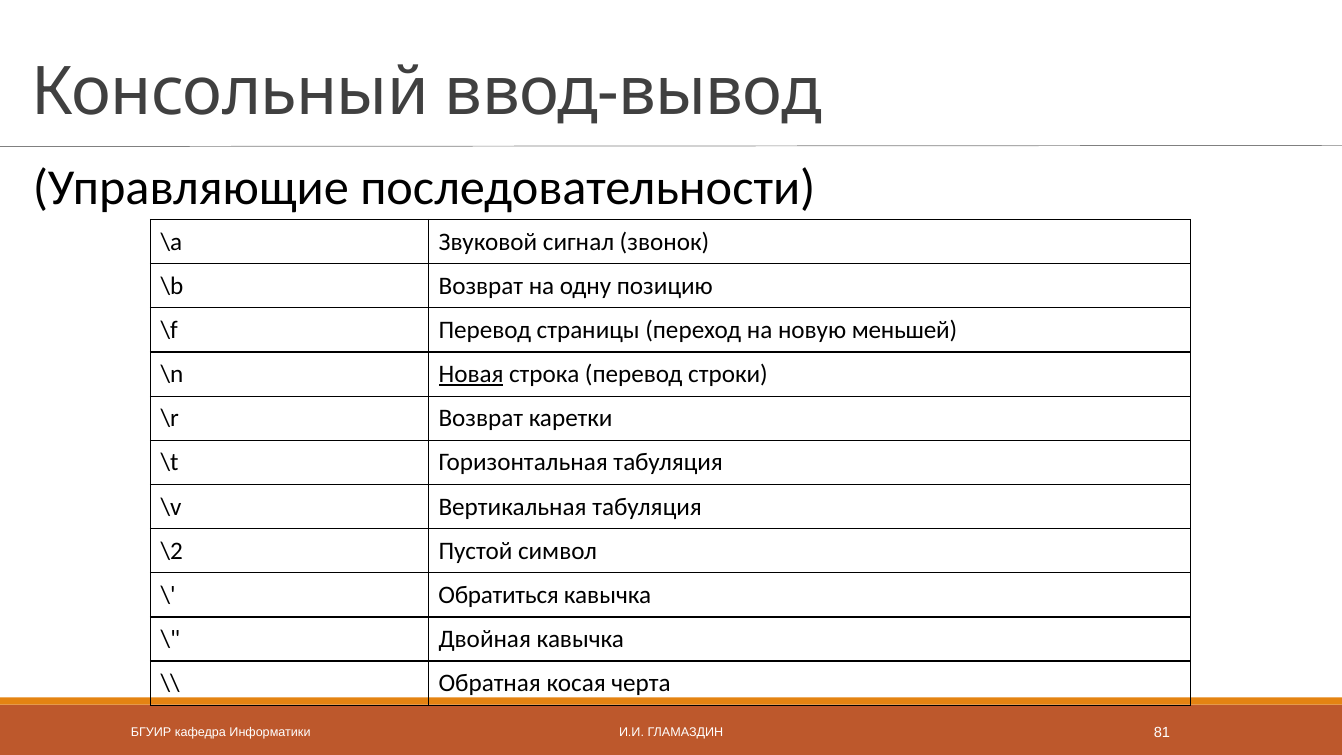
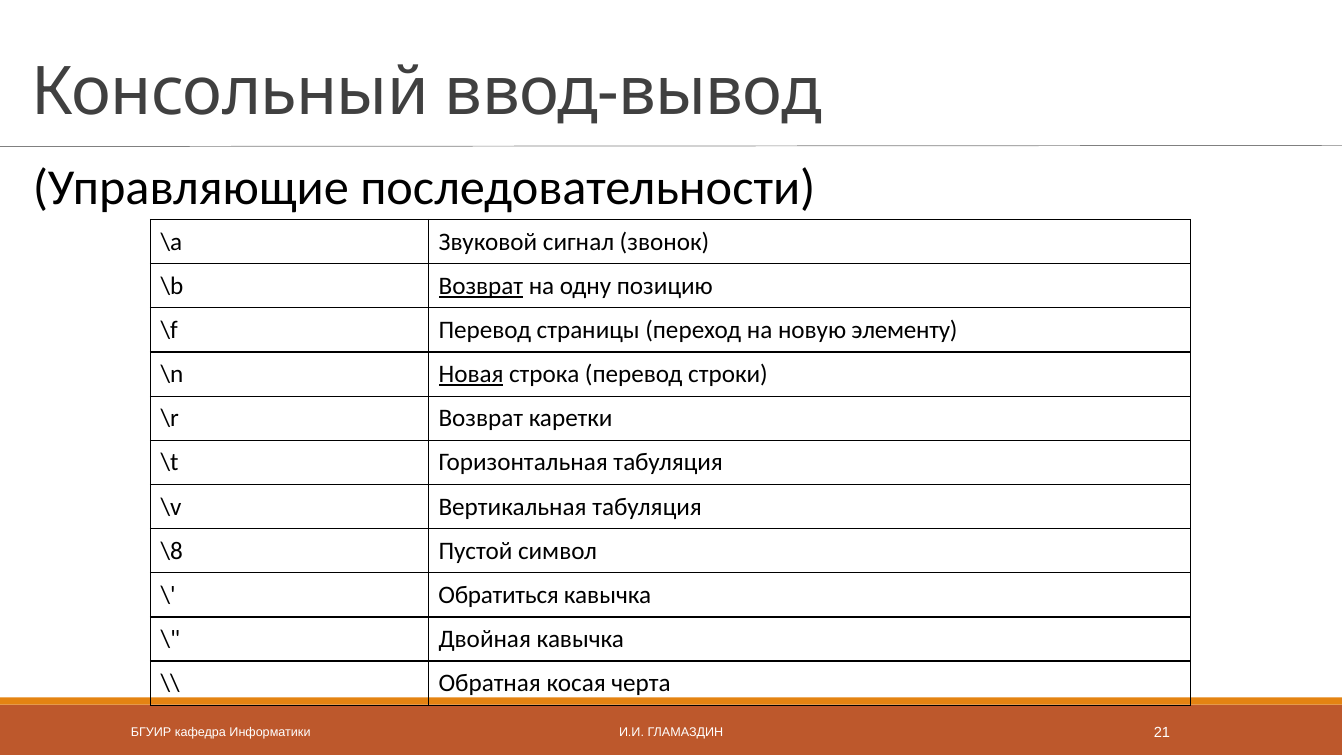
Возврат at (481, 286) underline: none -> present
меньшей: меньшей -> элементу
\2: \2 -> \8
81: 81 -> 21
